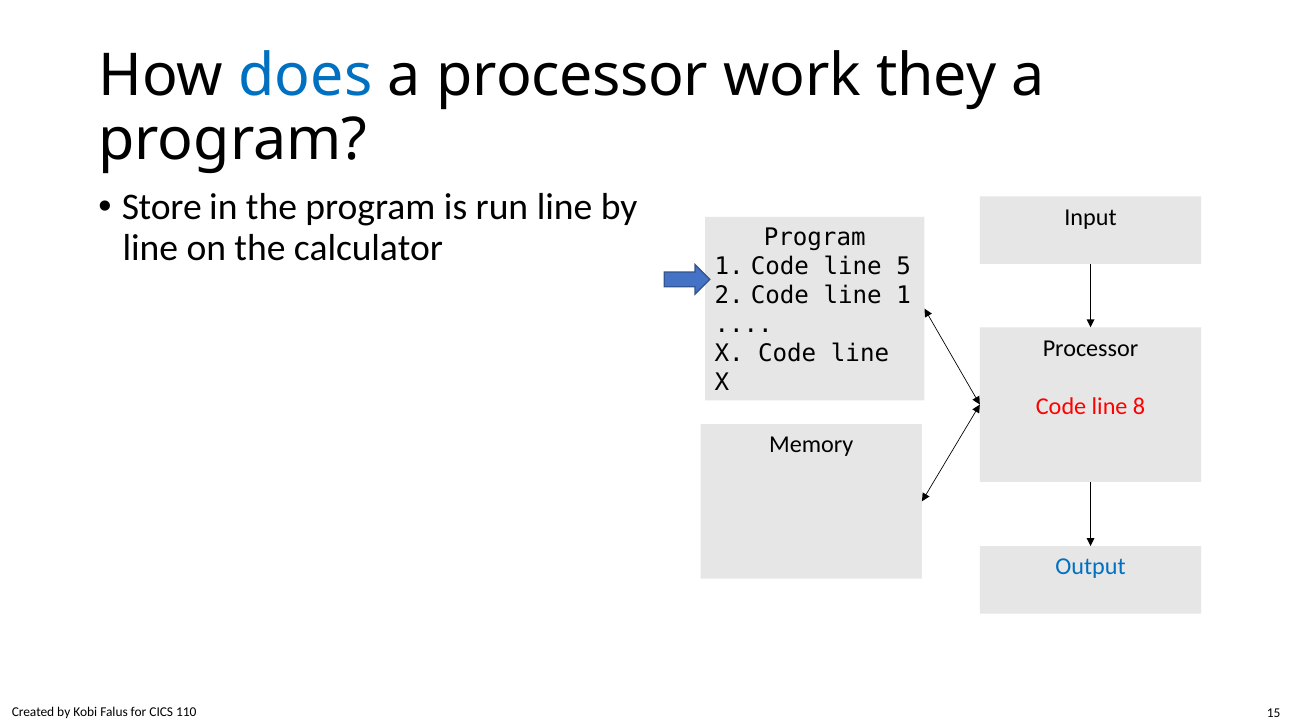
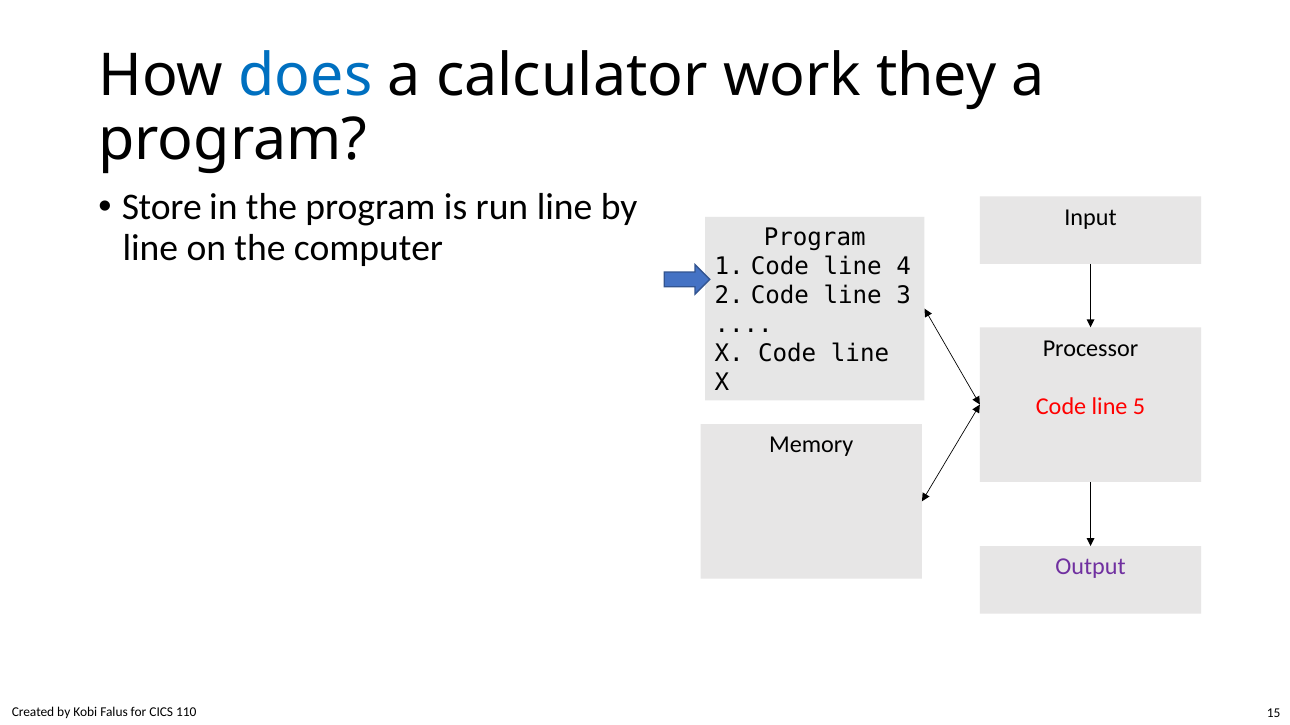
a processor: processor -> calculator
calculator: calculator -> computer
5: 5 -> 4
line 1: 1 -> 3
8: 8 -> 5
Output colour: blue -> purple
